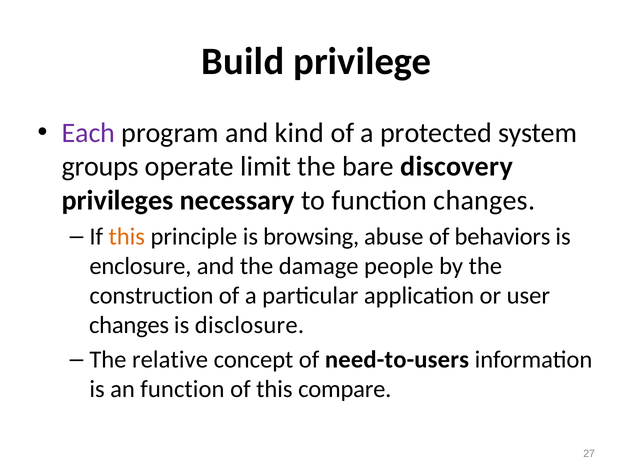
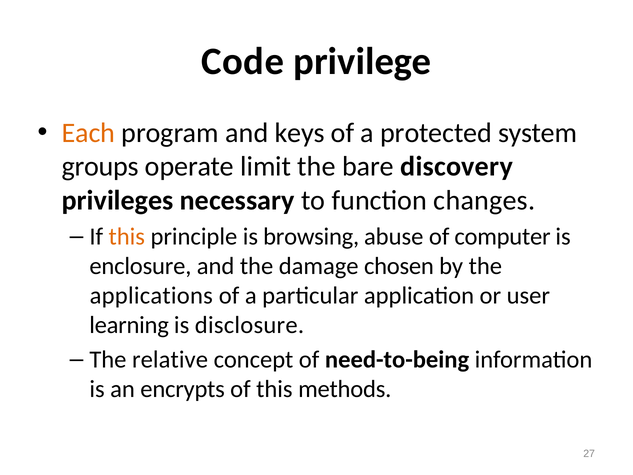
Build: Build -> Code
Each colour: purple -> orange
kind: kind -> keys
behaviors: behaviors -> computer
people: people -> chosen
construction: construction -> applications
changes at (129, 325): changes -> learning
need-to-users: need-to-users -> need-to-being
an function: function -> encrypts
compare: compare -> methods
